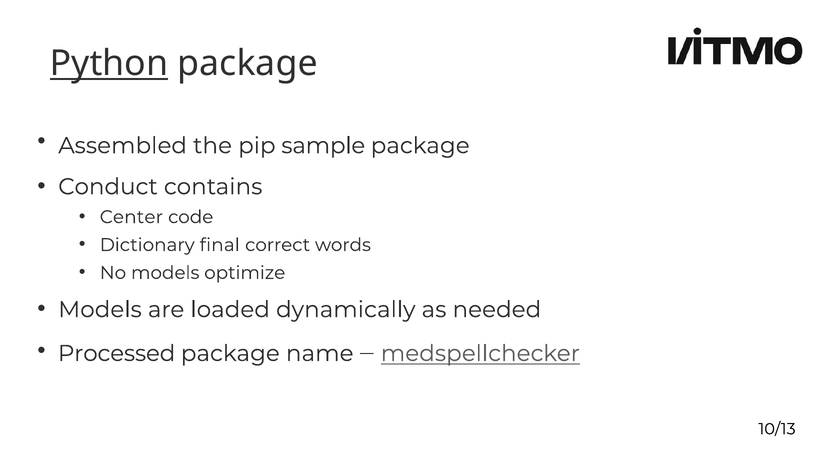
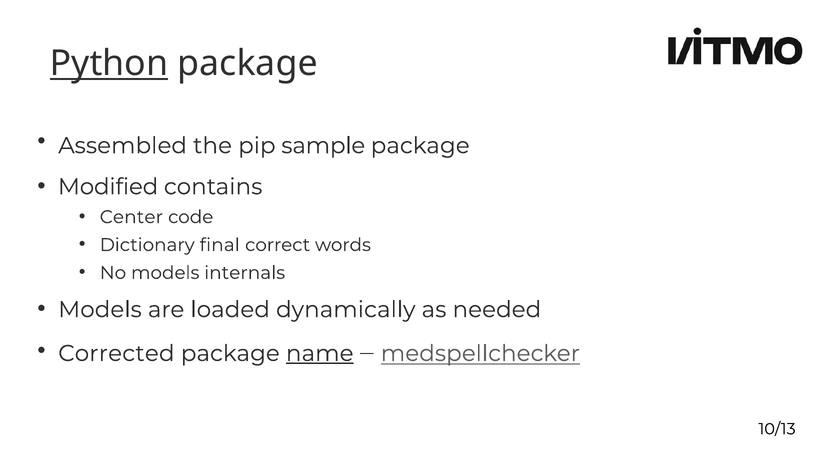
Conduct: Conduct -> Modified
optimize: optimize -> internals
Processed: Processed -> Corrected
name underline: none -> present
